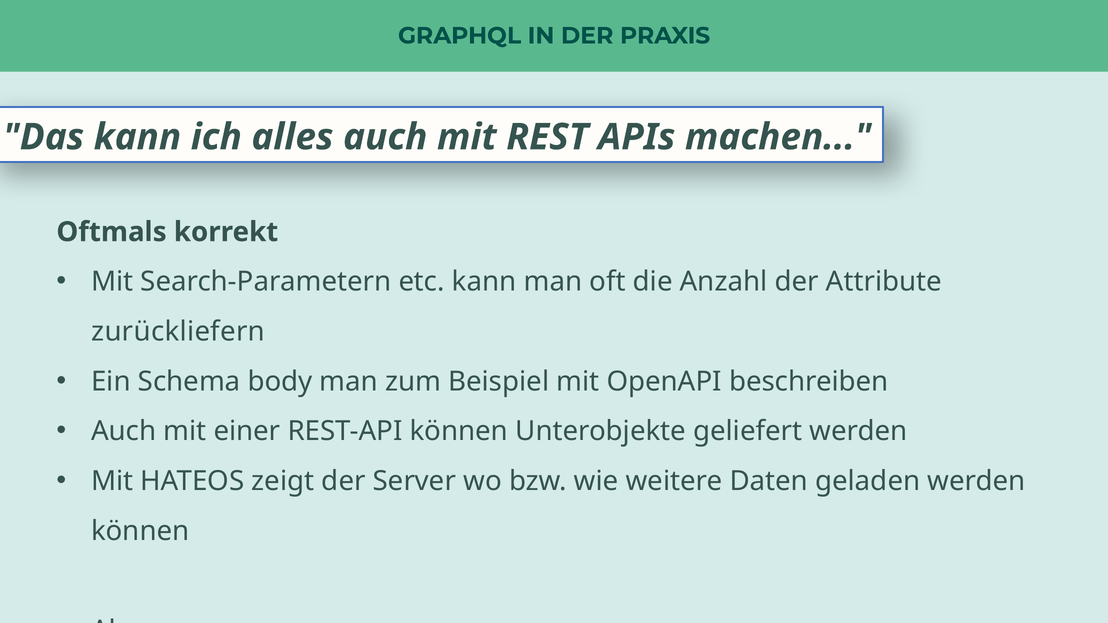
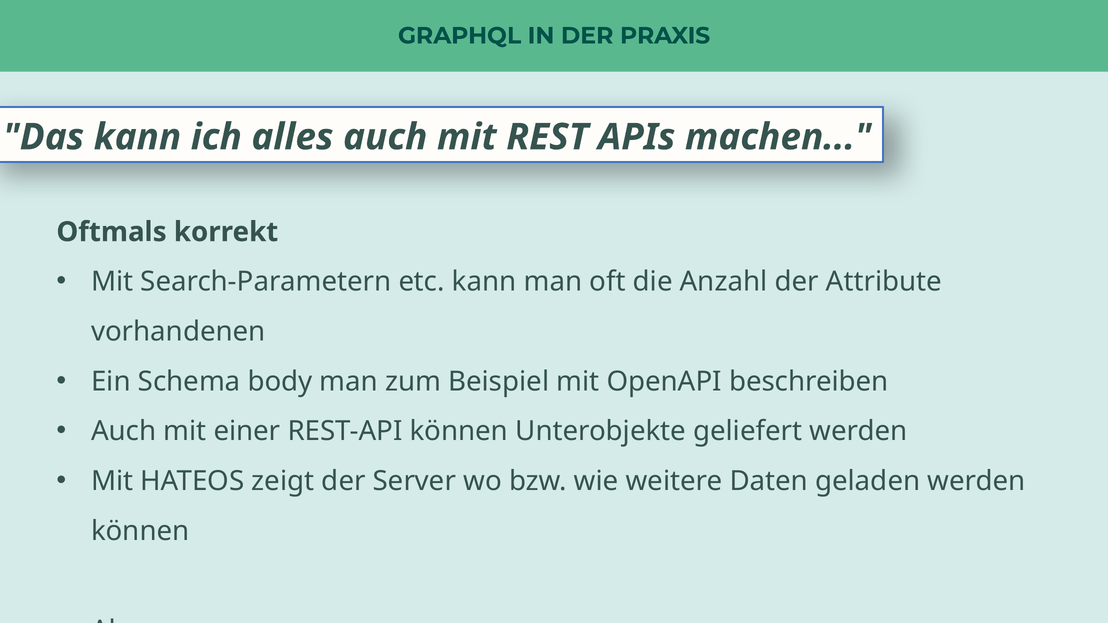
zurückliefern: zurückliefern -> vorhandenen
